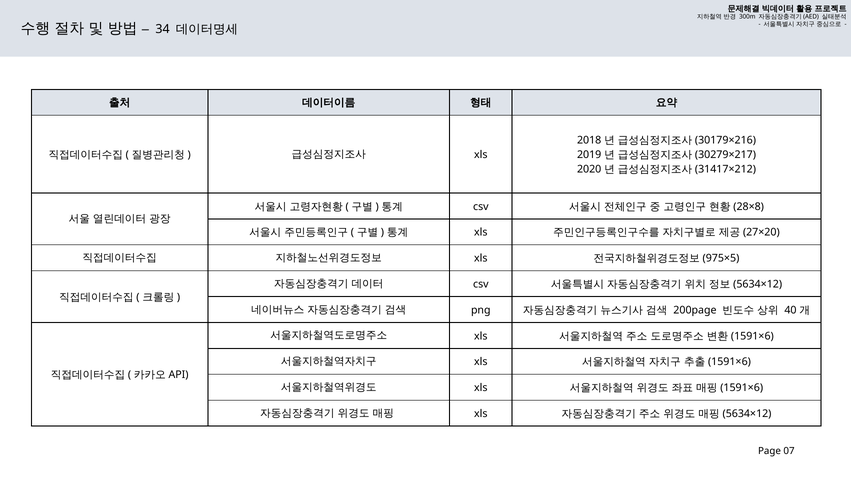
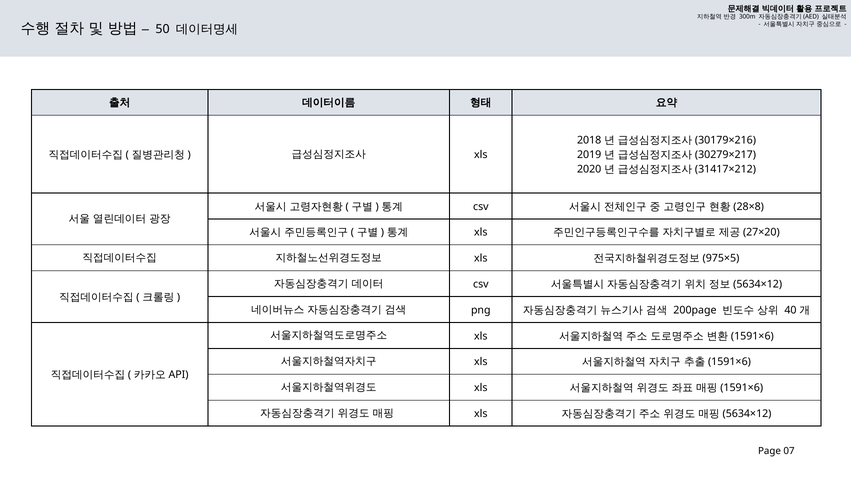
34: 34 -> 50
